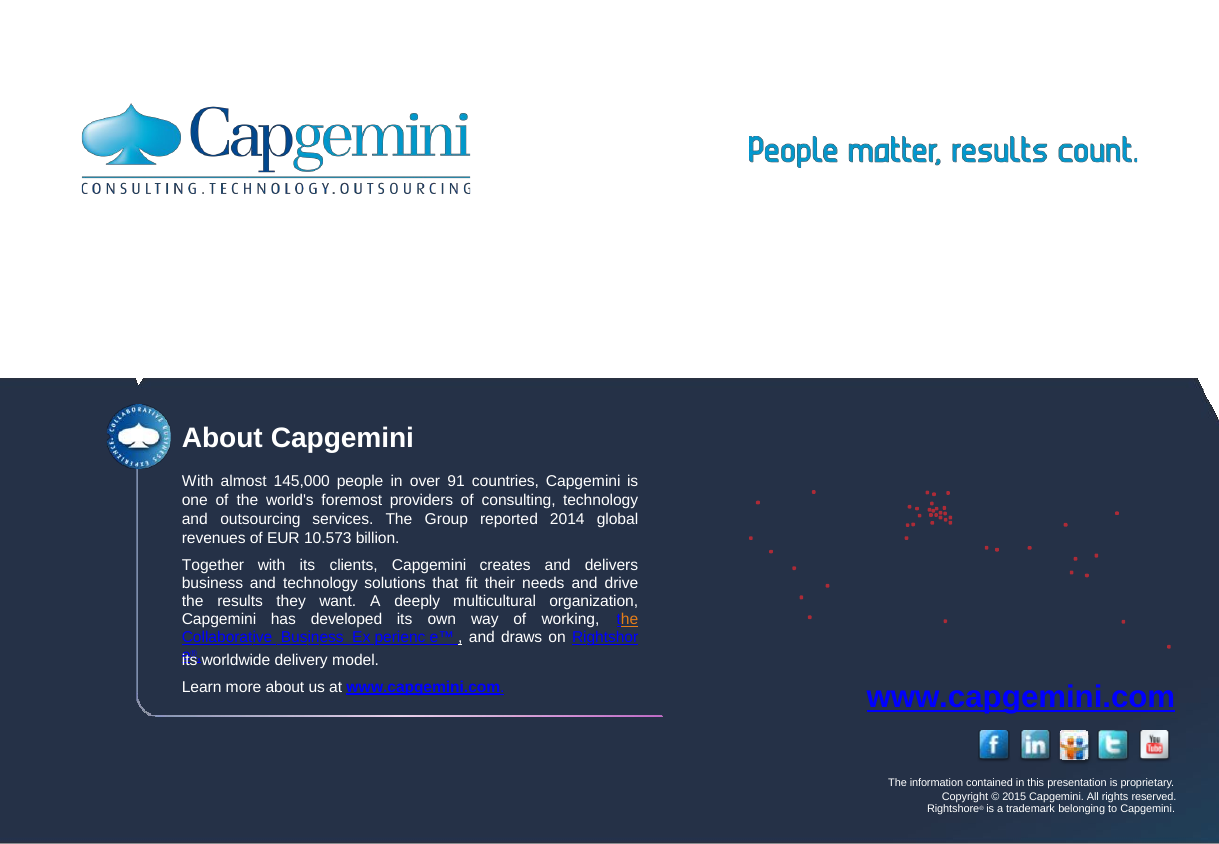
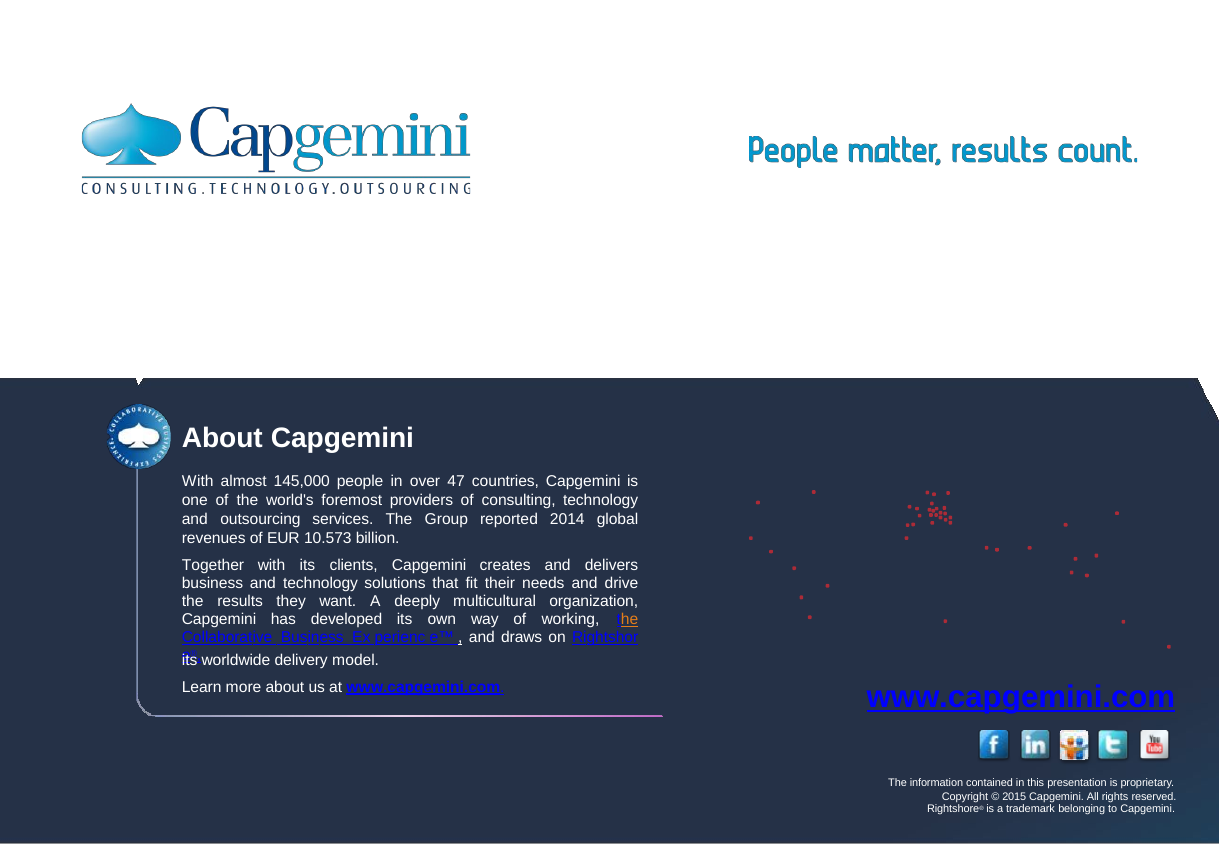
91: 91 -> 47
